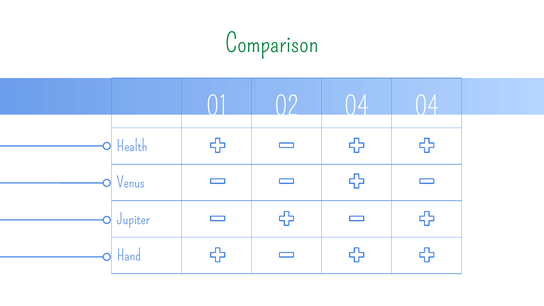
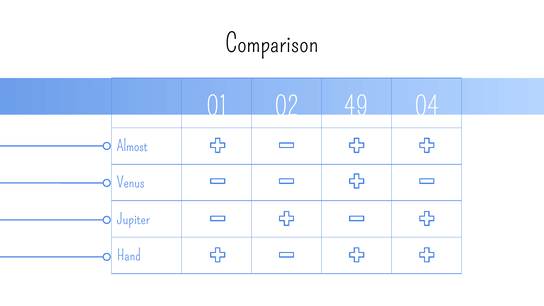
Comparison colour: green -> black
02 04: 04 -> 49
Health: Health -> Almost
